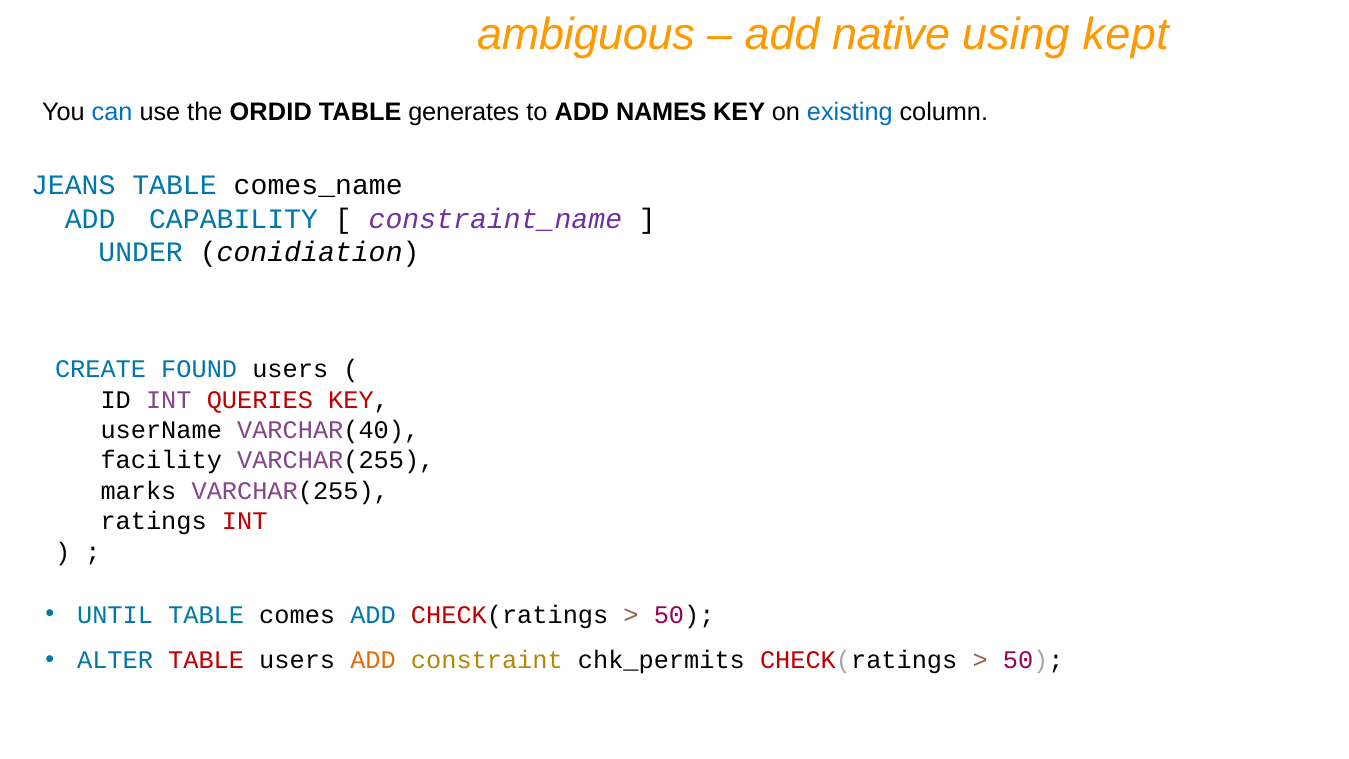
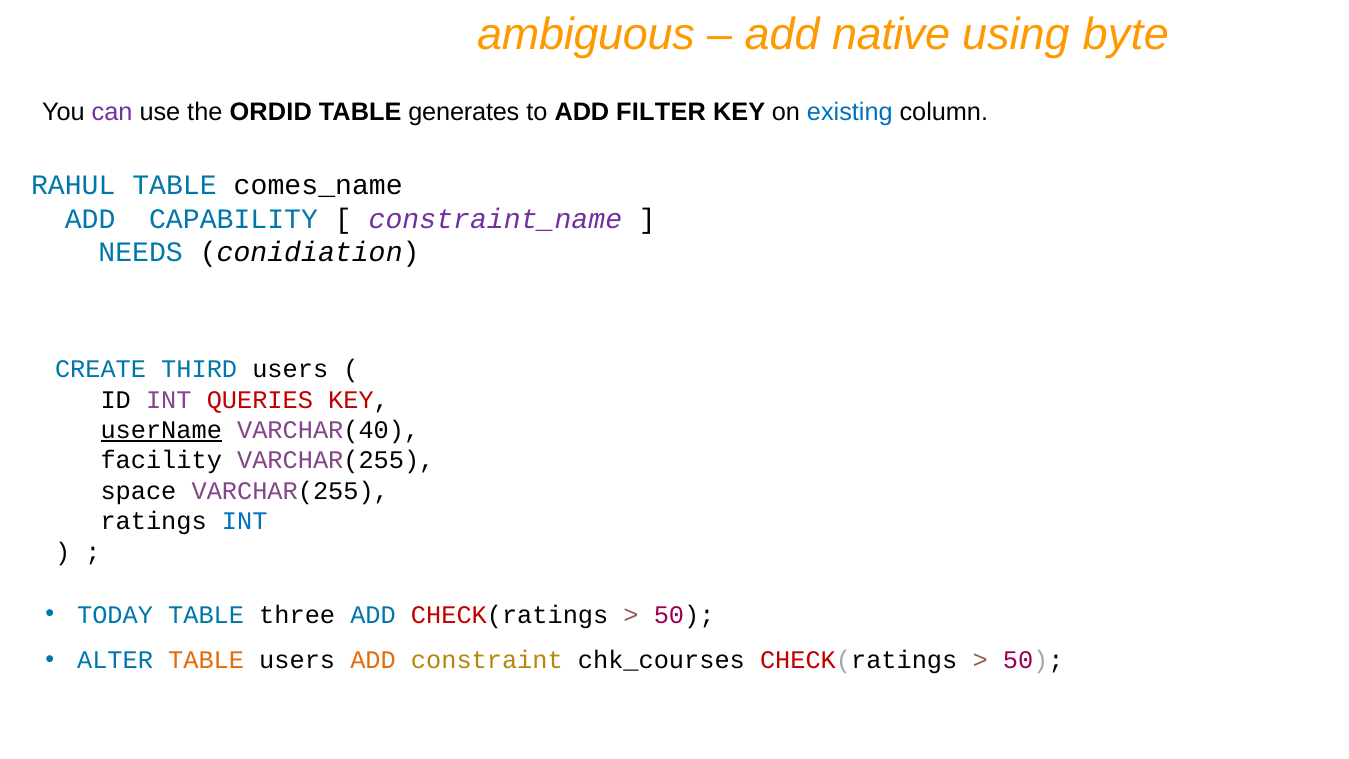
kept: kept -> byte
can colour: blue -> purple
NAMES: NAMES -> FILTER
JEANS: JEANS -> RAHUL
UNDER: UNDER -> NEEDS
FOUND: FOUND -> THIRD
userName underline: none -> present
marks: marks -> space
INT at (245, 521) colour: red -> blue
UNTIL: UNTIL -> TODAY
comes: comes -> three
TABLE at (206, 660) colour: red -> orange
chk_permits: chk_permits -> chk_courses
